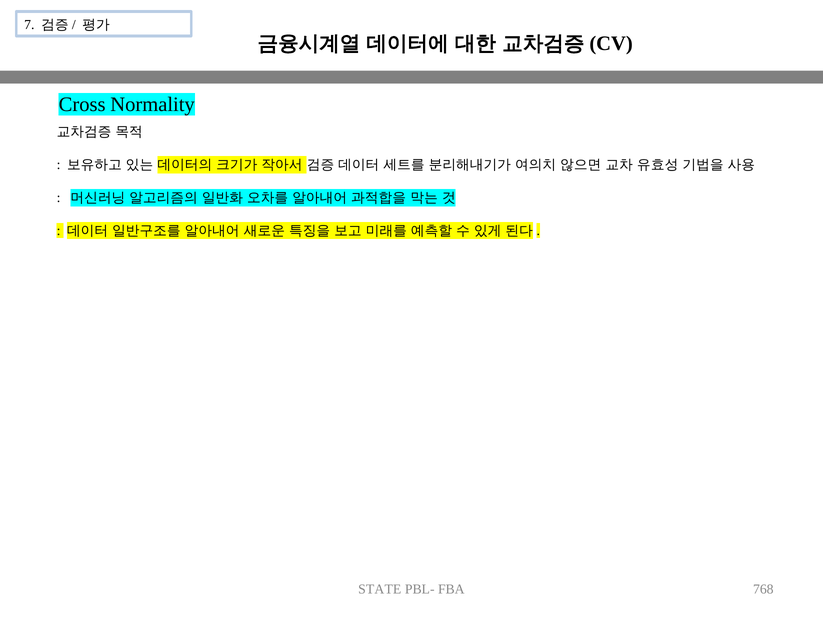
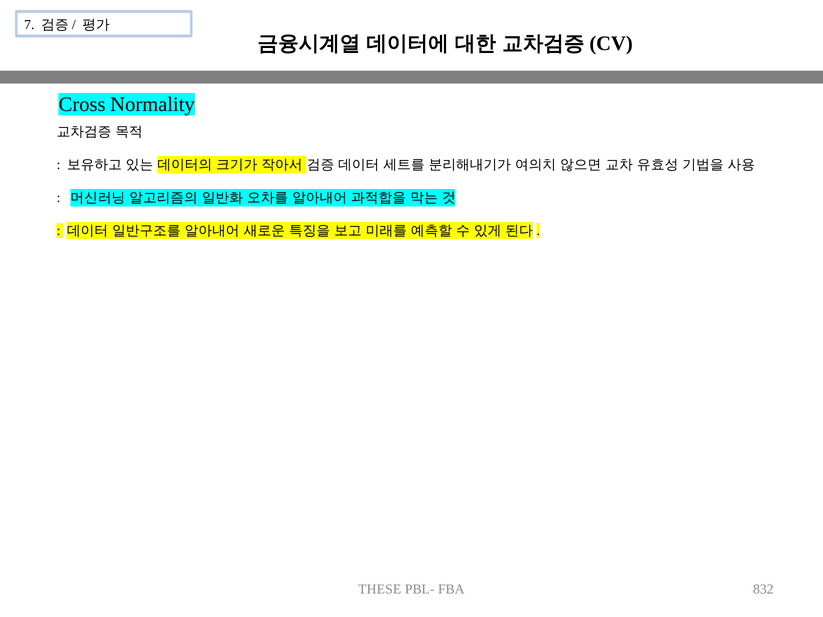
STATE: STATE -> THESE
768: 768 -> 832
